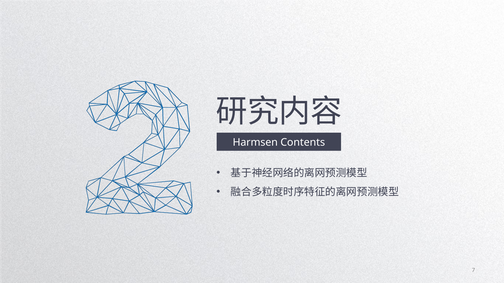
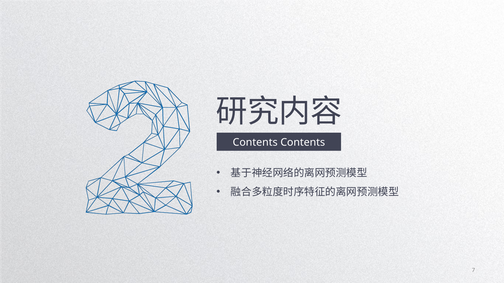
Harmsen at (255, 143): Harmsen -> Contents
